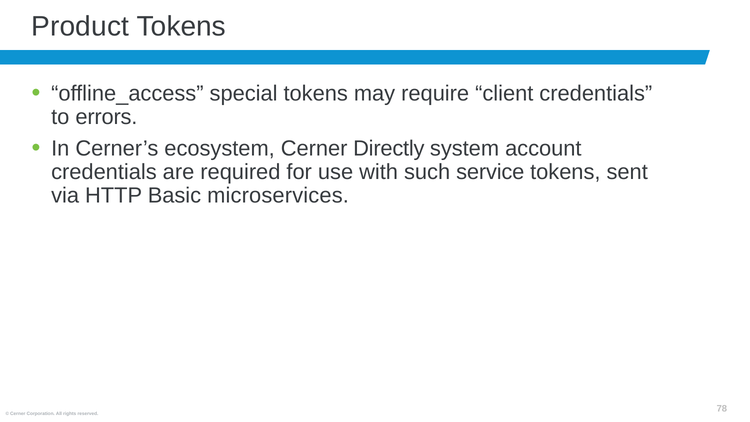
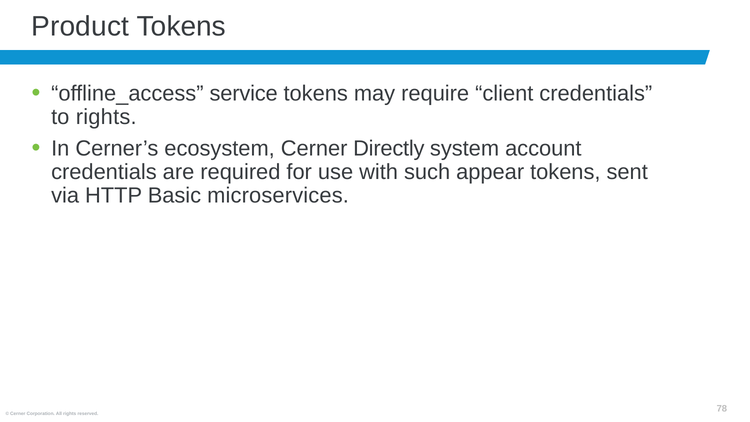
special: special -> service
to errors: errors -> rights
service: service -> appear
